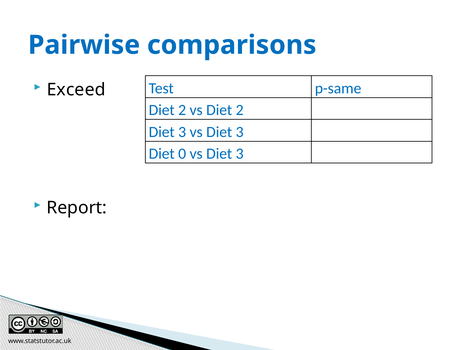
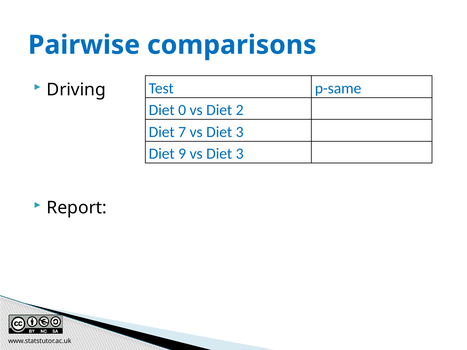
Exceed: Exceed -> Driving
2 at (182, 110): 2 -> 0
3 at (182, 132): 3 -> 7
0: 0 -> 9
